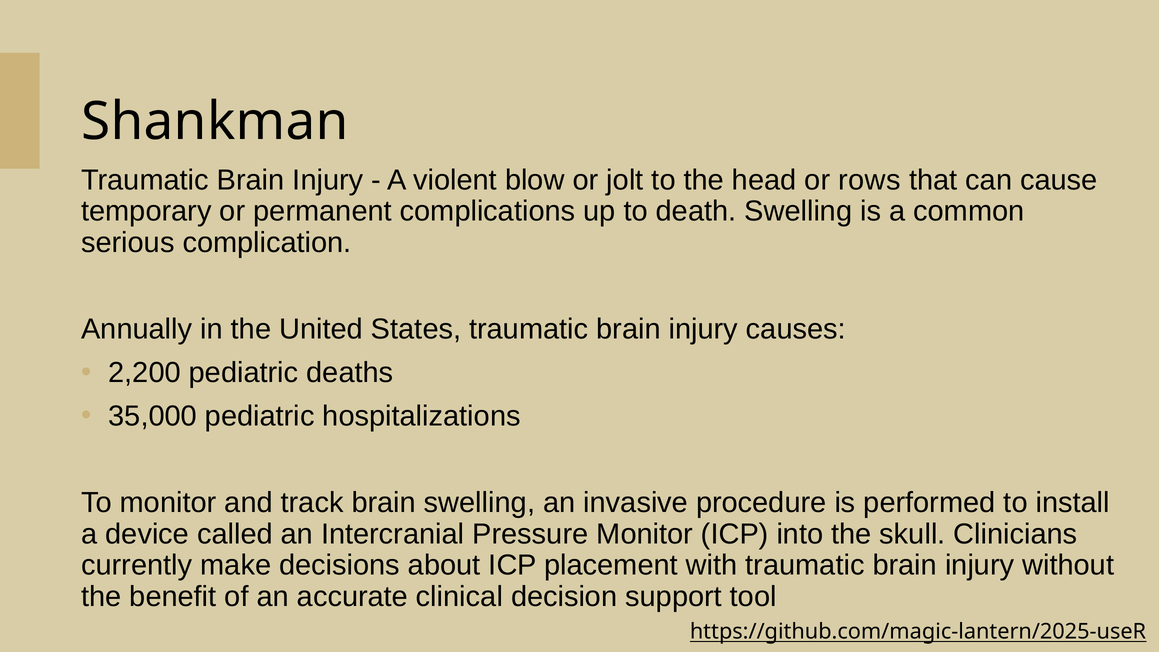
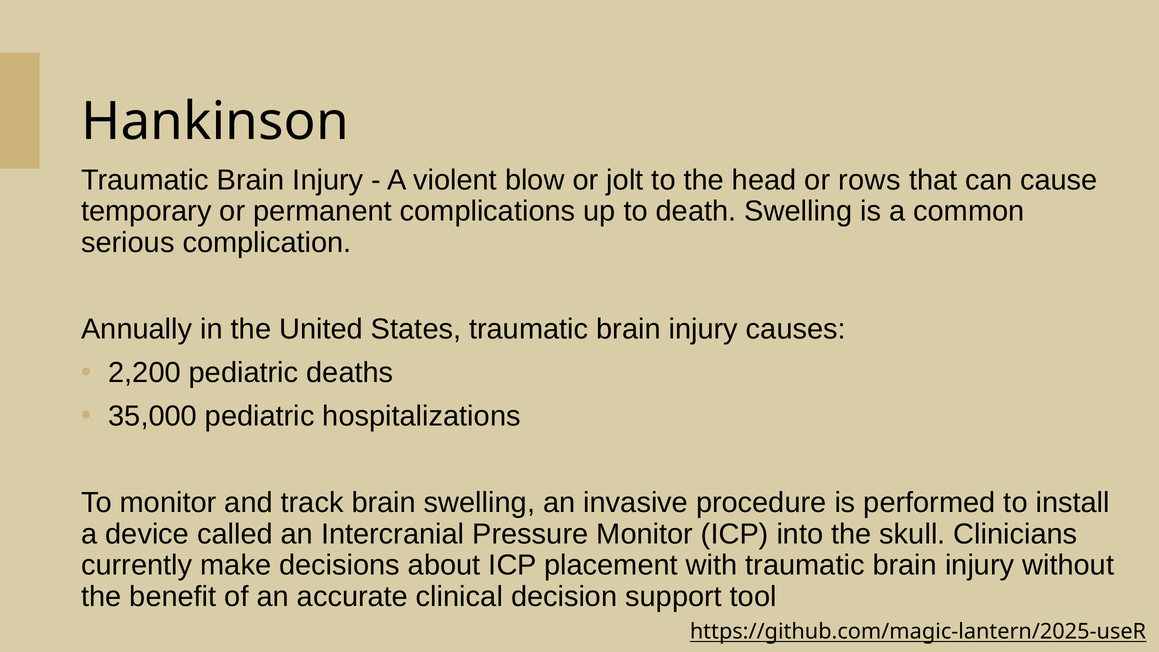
Shankman: Shankman -> Hankinson
